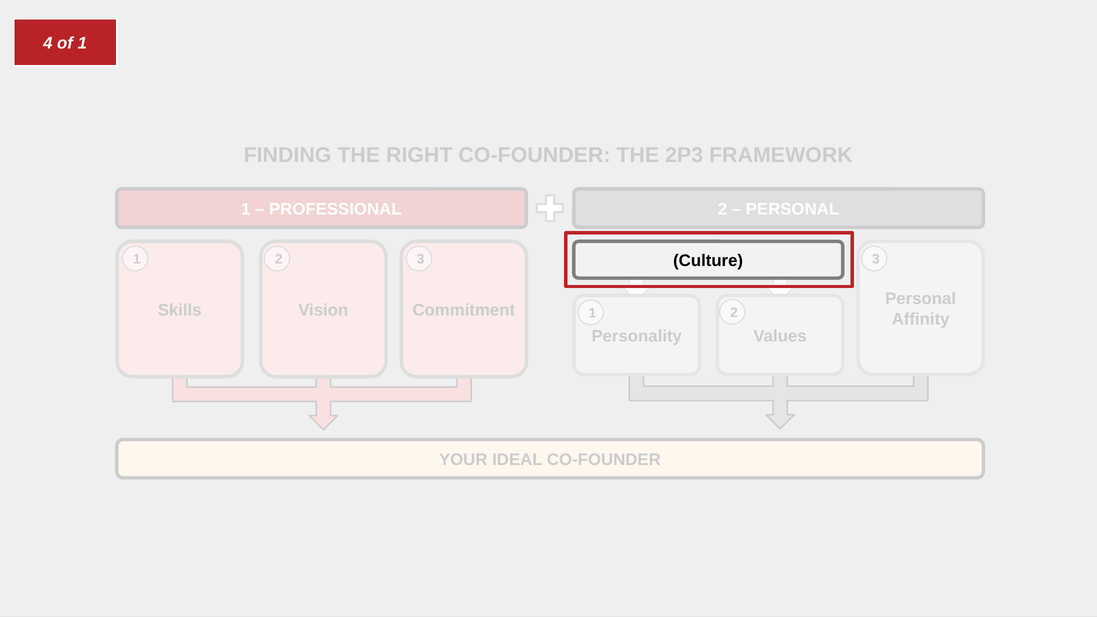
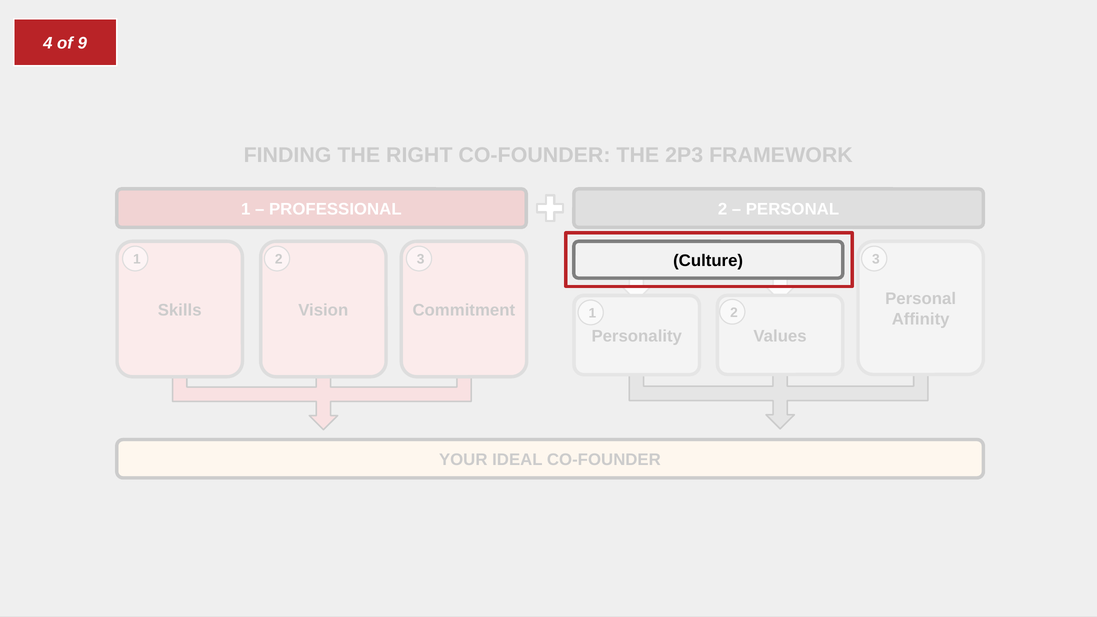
of 1: 1 -> 9
